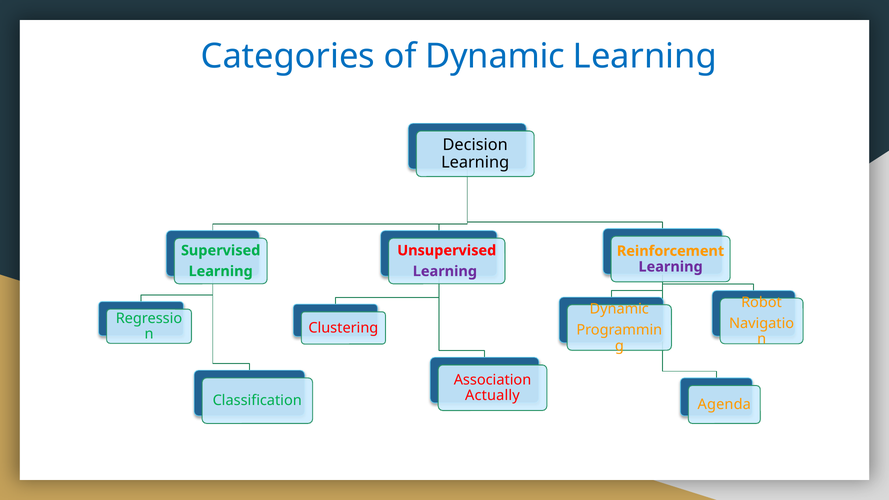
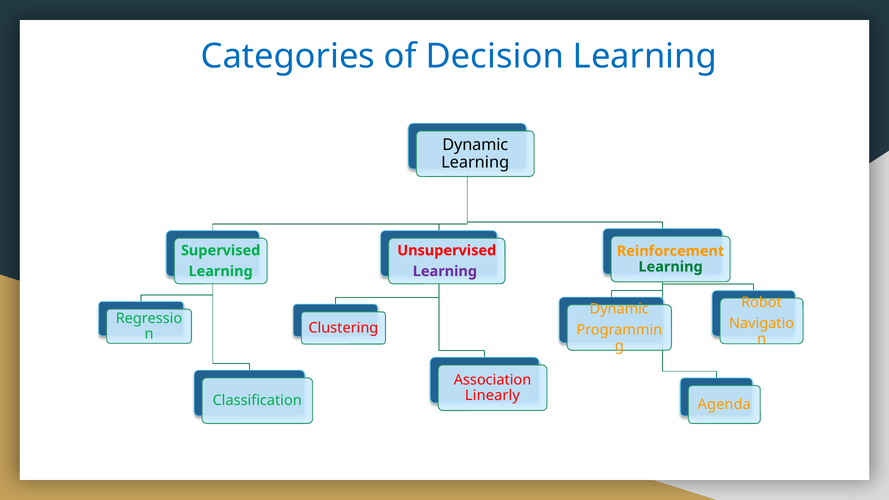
of Dynamic: Dynamic -> Decision
Decision at (475, 145): Decision -> Dynamic
Learning at (671, 267) colour: purple -> green
Actually: Actually -> Linearly
